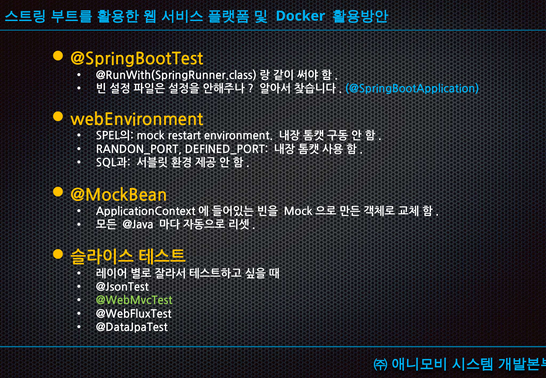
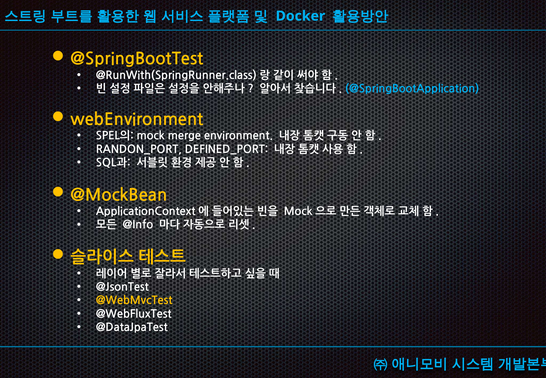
restart: restart -> merge
@Java: @Java -> @Info
@WebMvcTest colour: light green -> yellow
